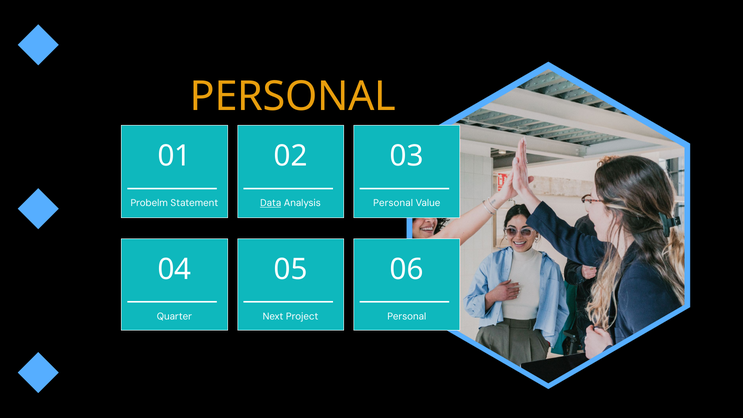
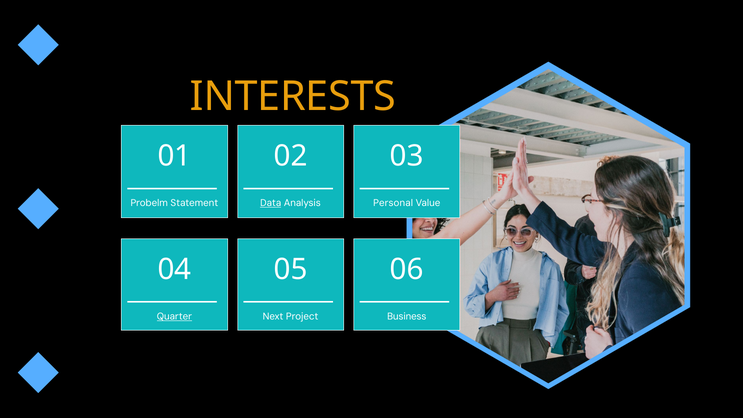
PERSONAL at (293, 97): PERSONAL -> INTERESTS
Quarter underline: none -> present
Personal at (407, 316): Personal -> Business
